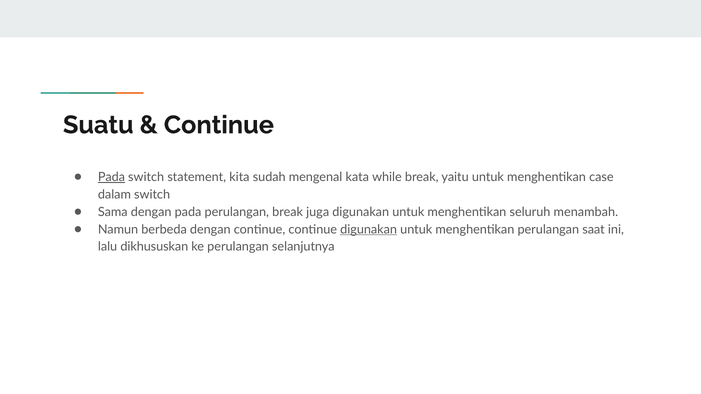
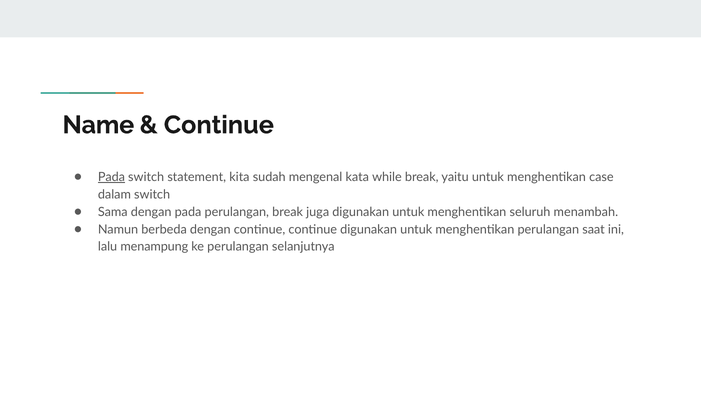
Suatu: Suatu -> Name
digunakan at (369, 230) underline: present -> none
dikhususkan: dikhususkan -> menampung
